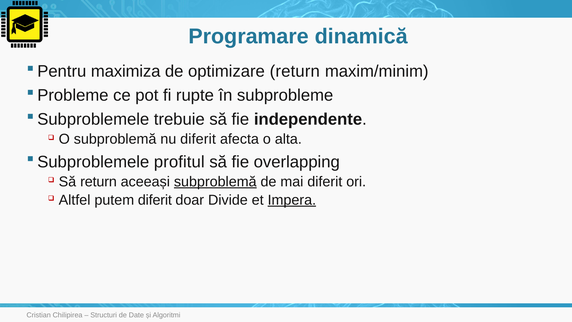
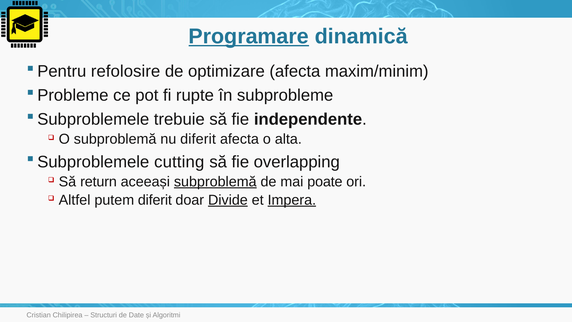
Programare underline: none -> present
maximiza: maximiza -> refolosire
optimizare return: return -> afecta
profitul: profitul -> cutting
mai diferit: diferit -> poate
Divide underline: none -> present
